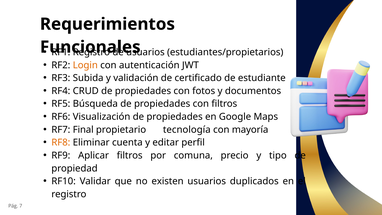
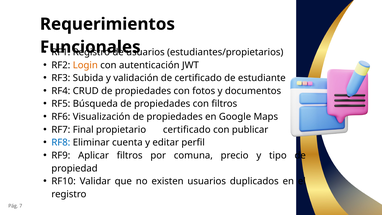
propietario tecnología: tecnología -> certificado
mayoría: mayoría -> publicar
RF8 colour: orange -> blue
